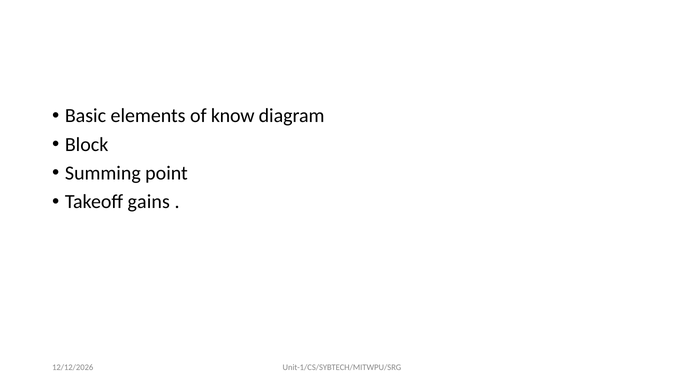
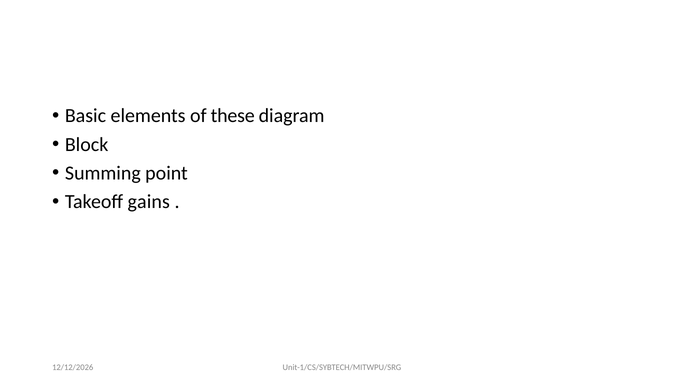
know: know -> these
